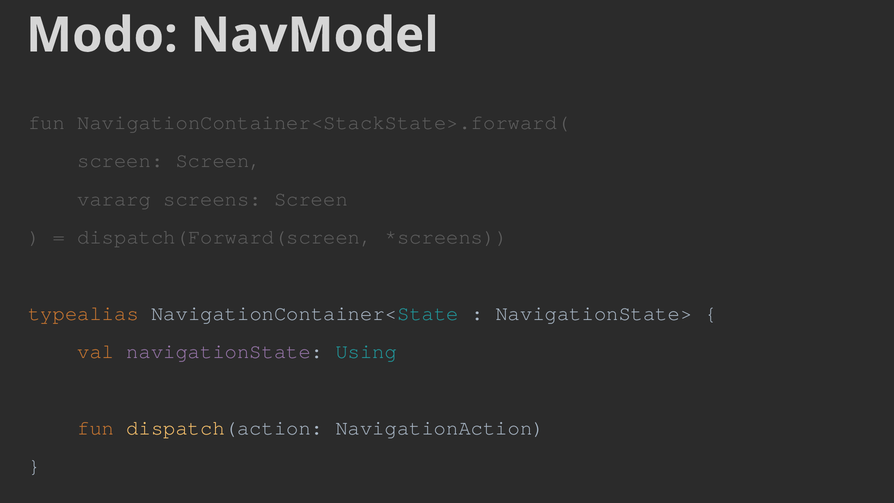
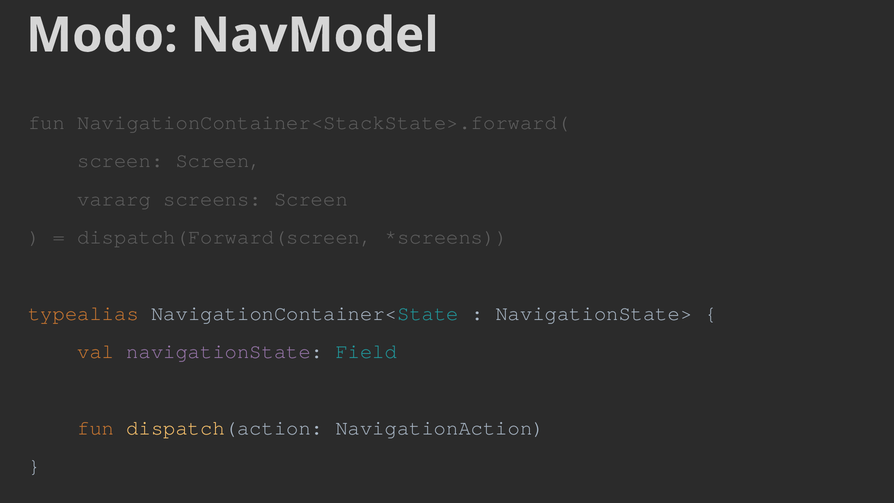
Using: Using -> Field
